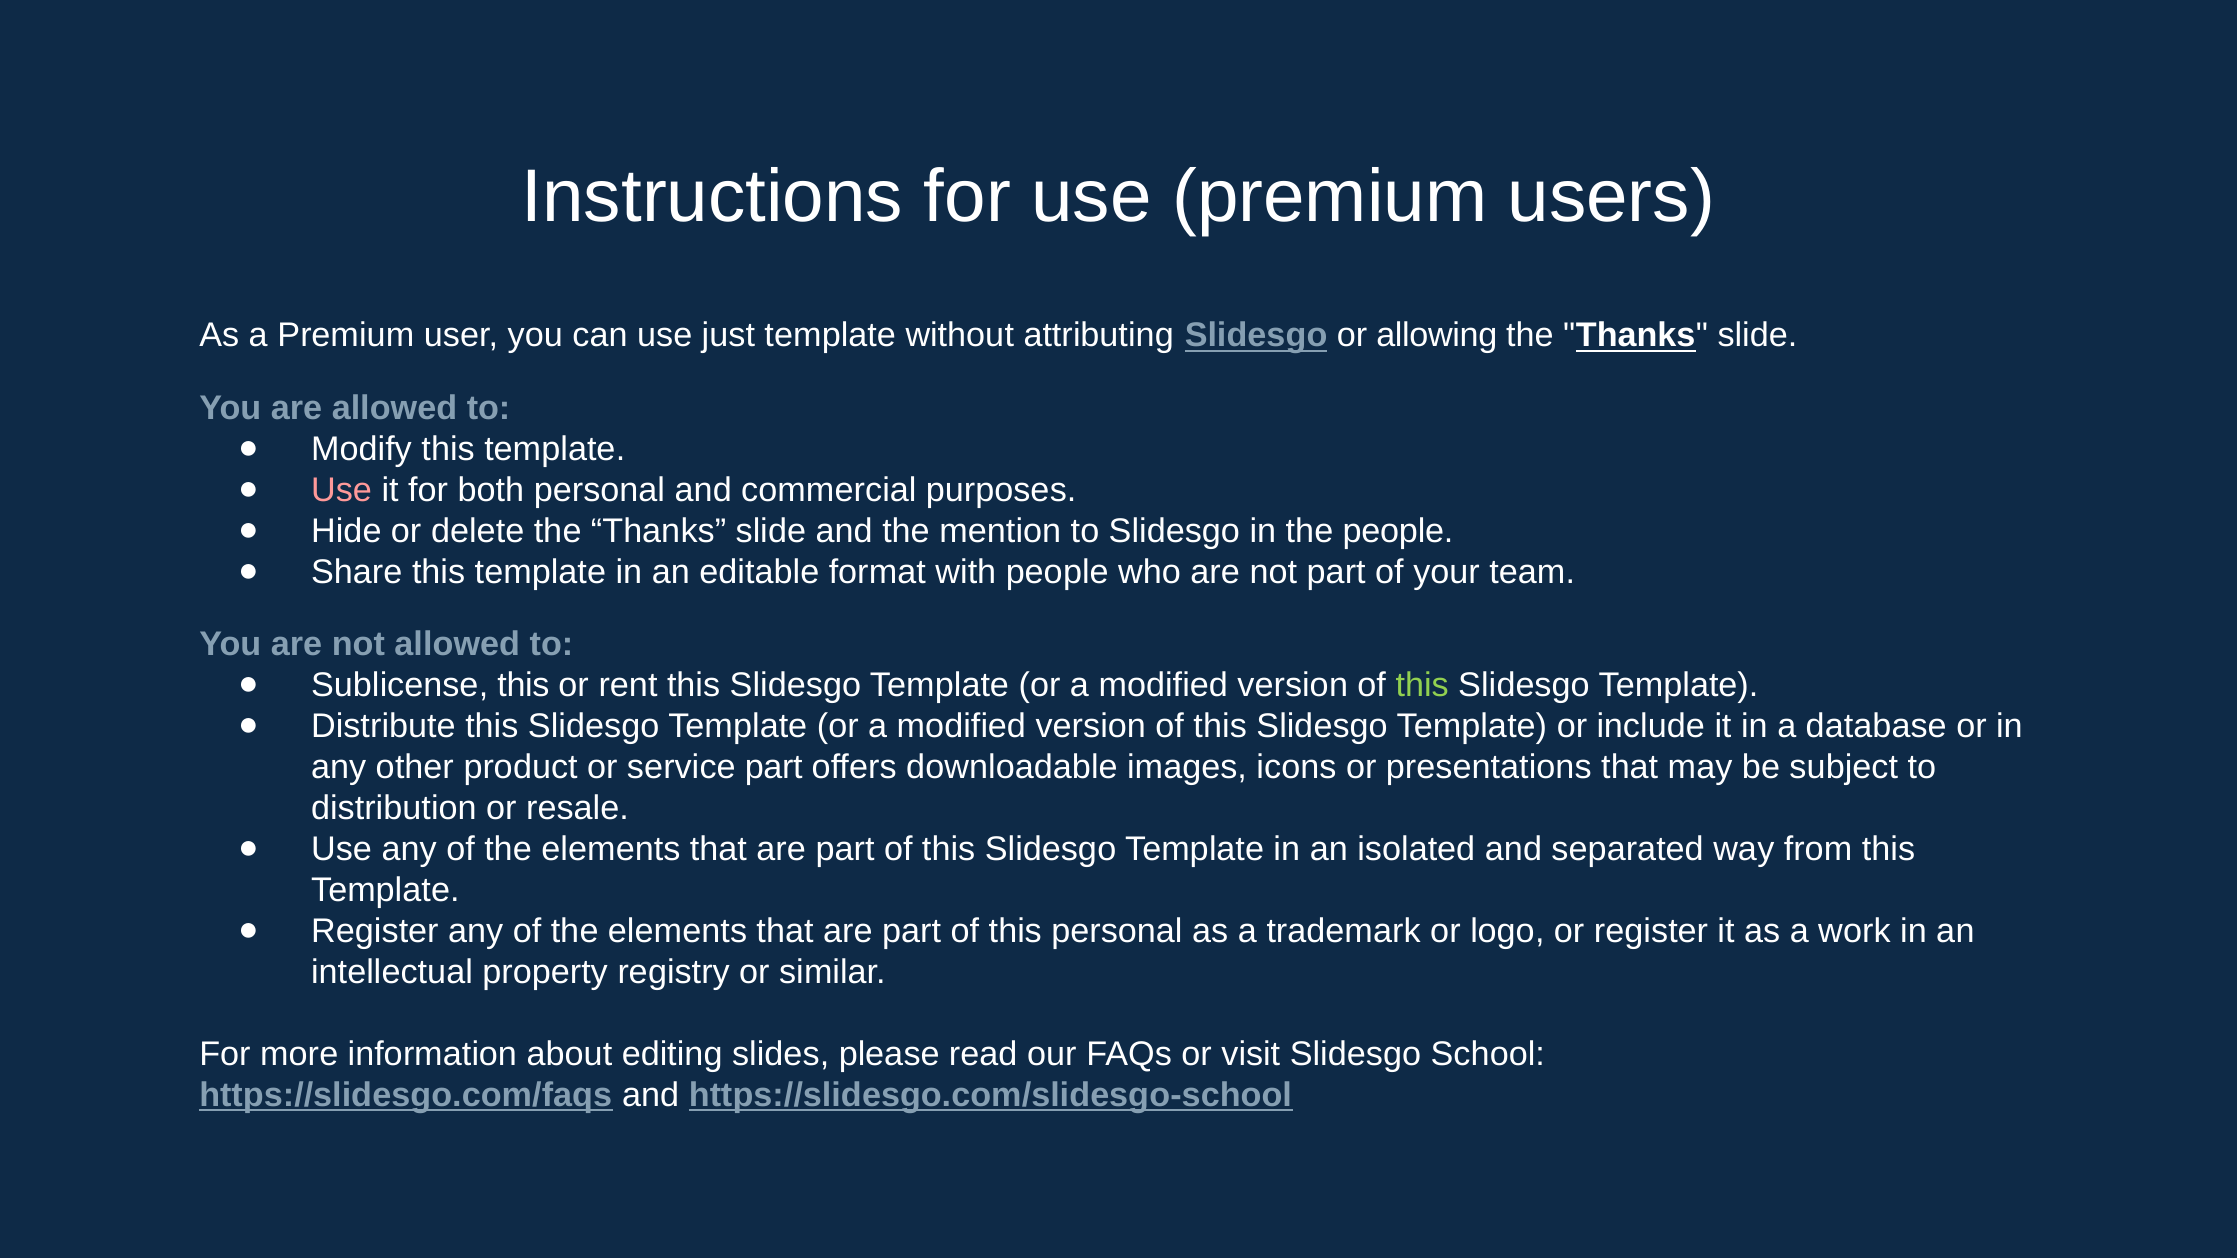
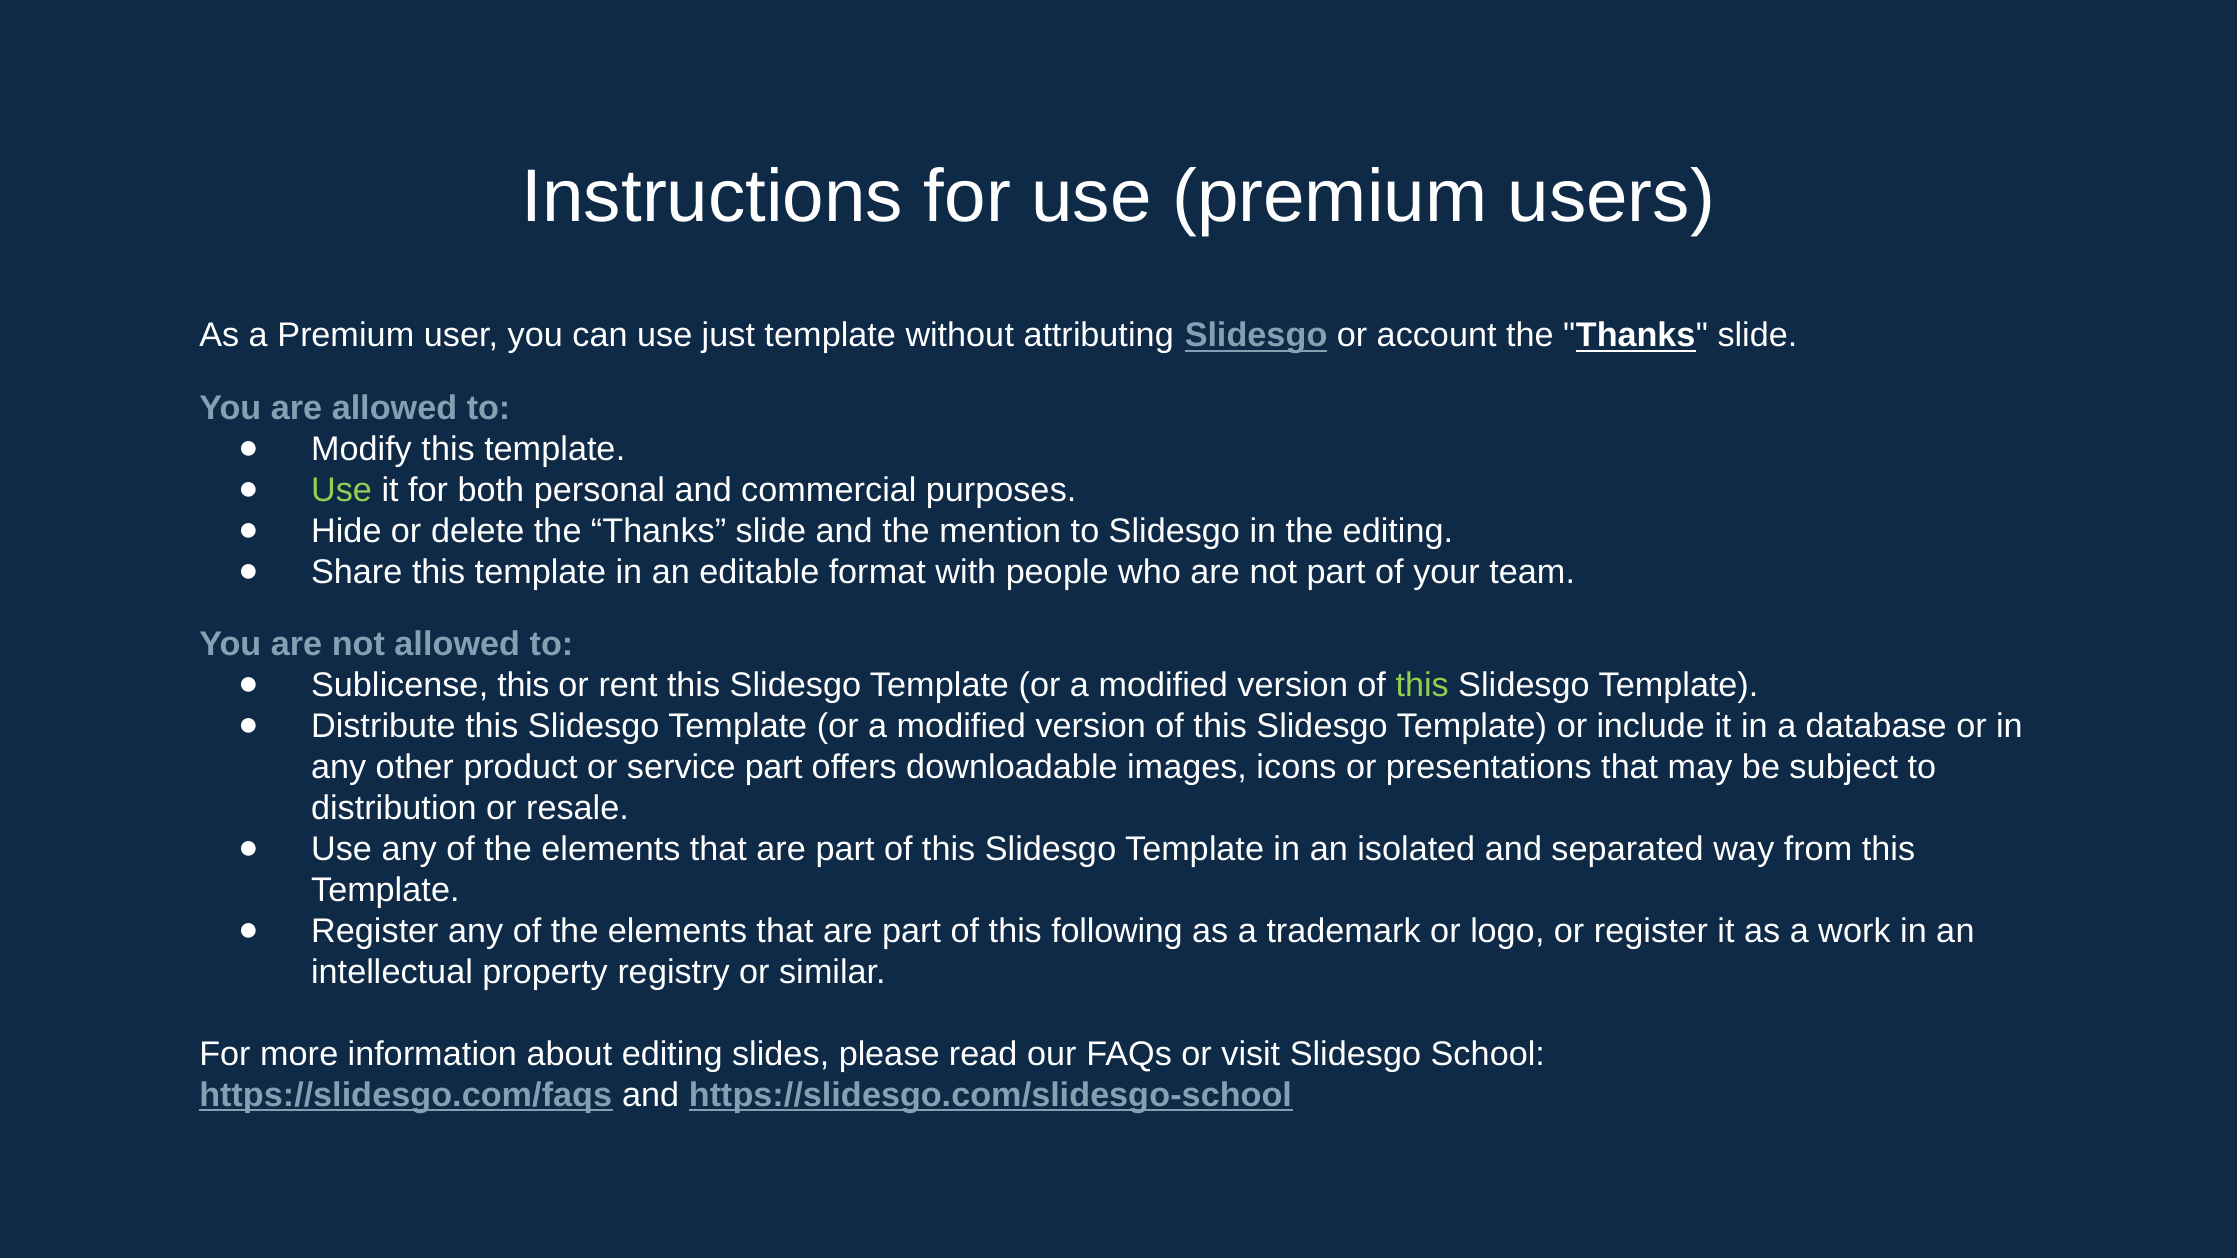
allowing: allowing -> account
Use at (342, 490) colour: pink -> light green
the people: people -> editing
this personal: personal -> following
